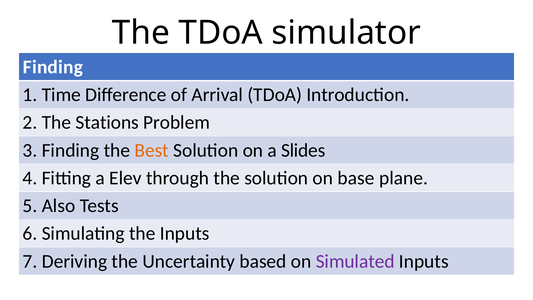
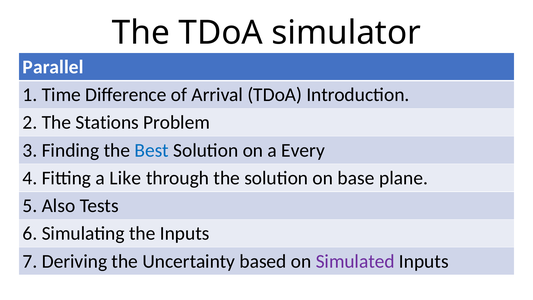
Finding at (53, 67): Finding -> Parallel
Best colour: orange -> blue
Slides: Slides -> Every
Elev: Elev -> Like
